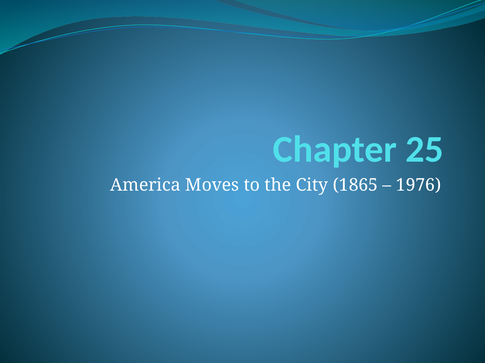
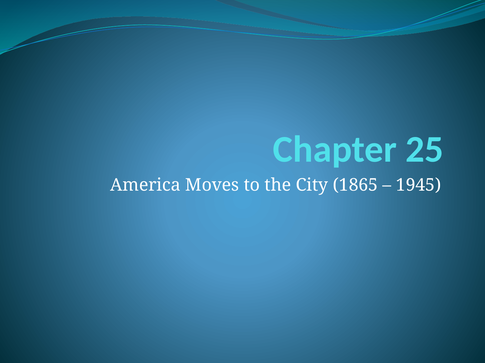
1976: 1976 -> 1945
